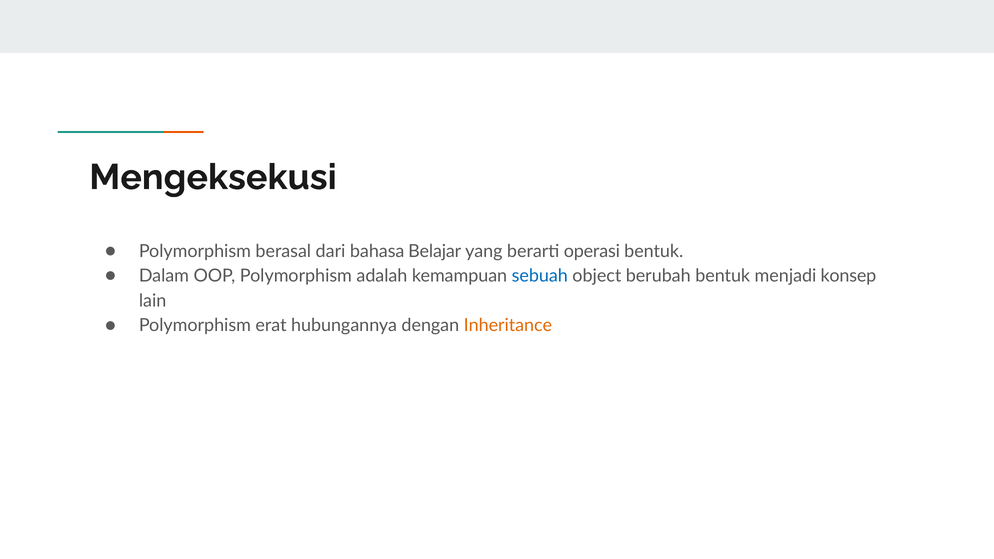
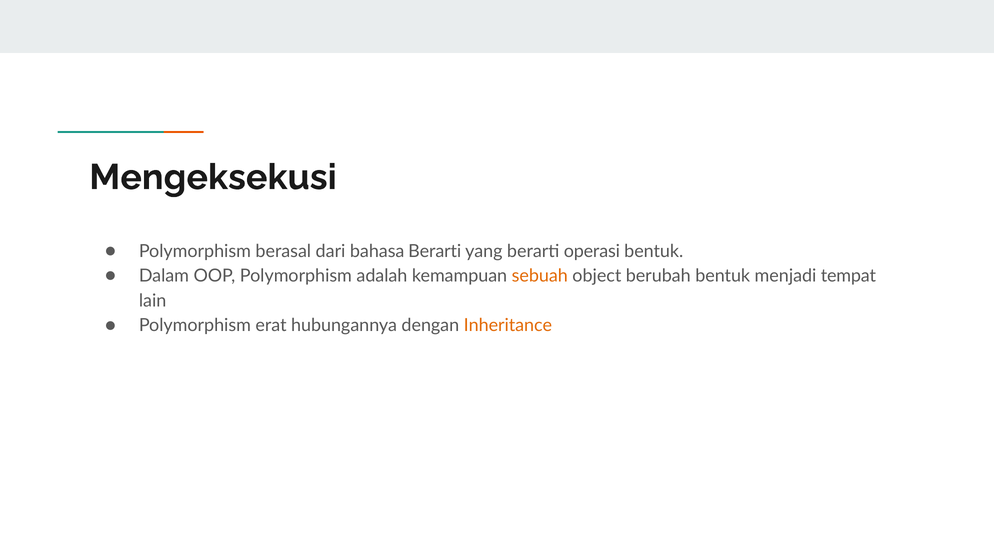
bahasa Belajar: Belajar -> Berarti
sebuah colour: blue -> orange
konsep: konsep -> tempat
